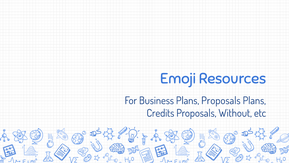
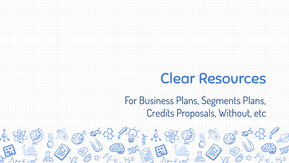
Emoji: Emoji -> Clear
Plans Proposals: Proposals -> Segments
